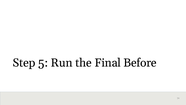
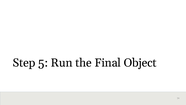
Before: Before -> Object
